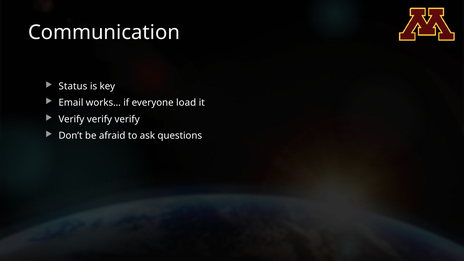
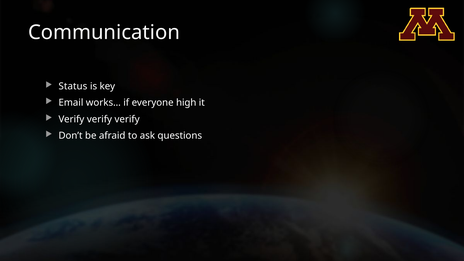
load: load -> high
